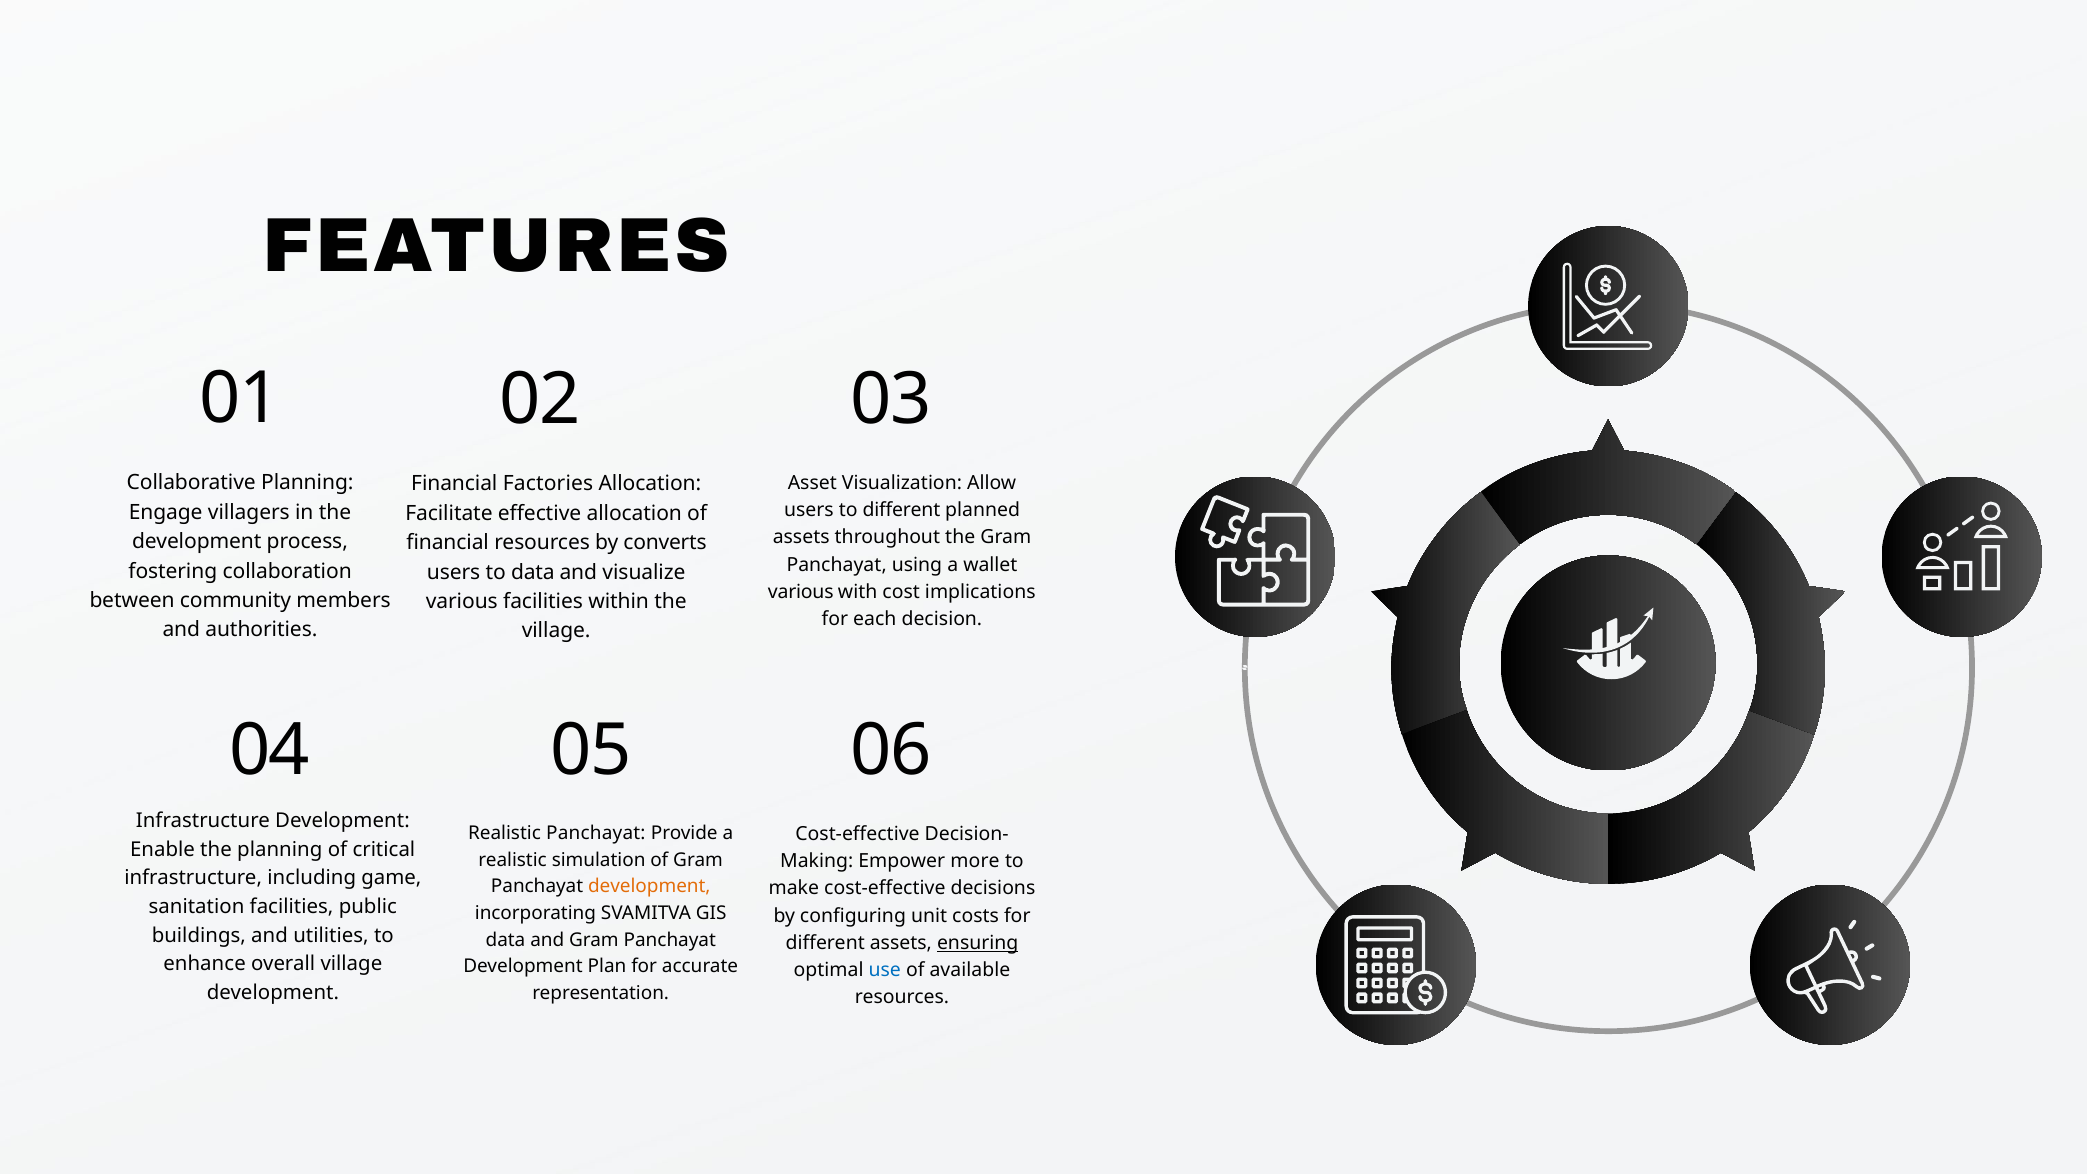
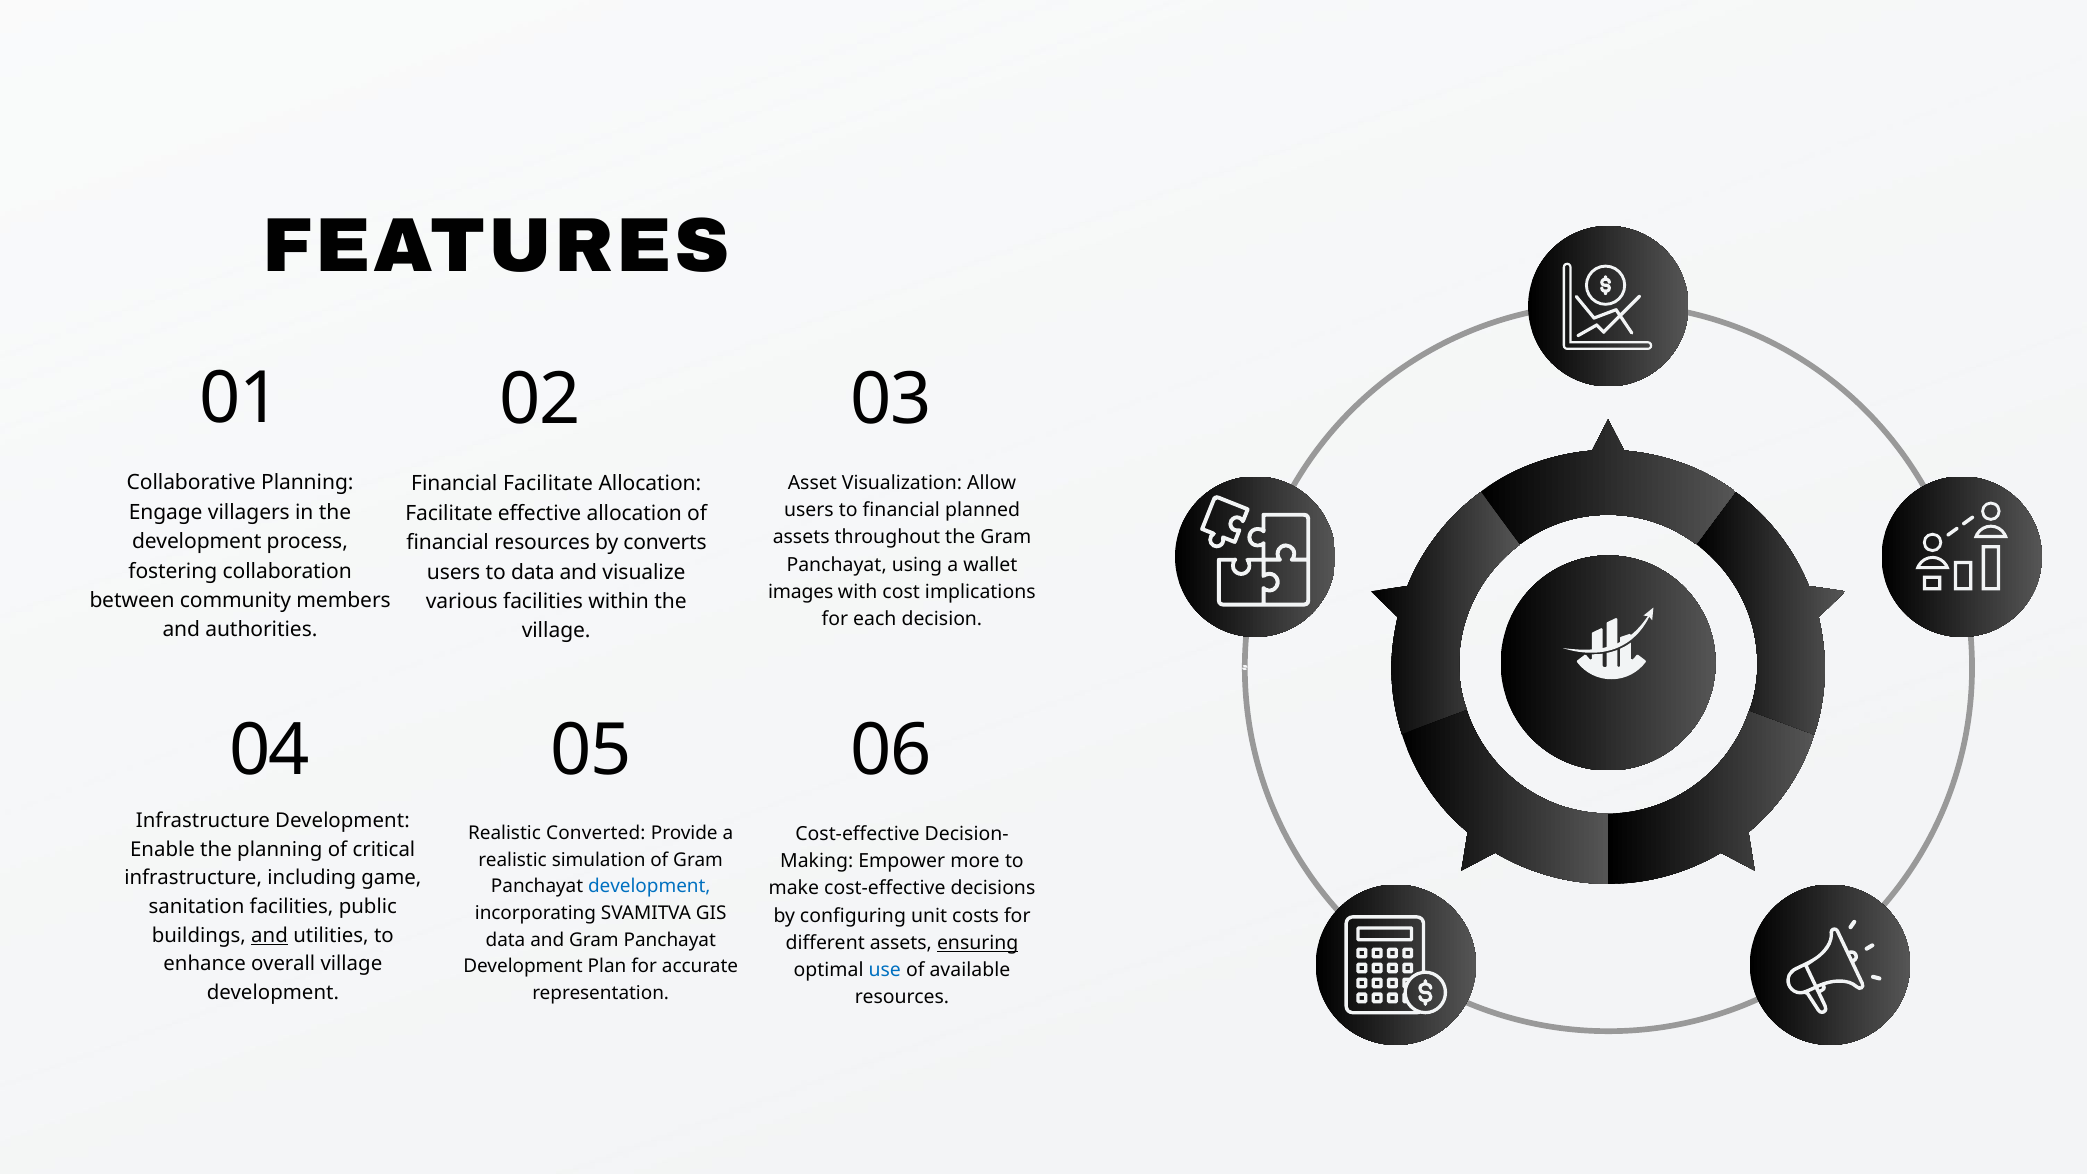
Financial Factories: Factories -> Facilitate
to different: different -> financial
various at (801, 592): various -> images
Realistic Panchayat: Panchayat -> Converted
development at (649, 887) colour: orange -> blue
and at (270, 935) underline: none -> present
